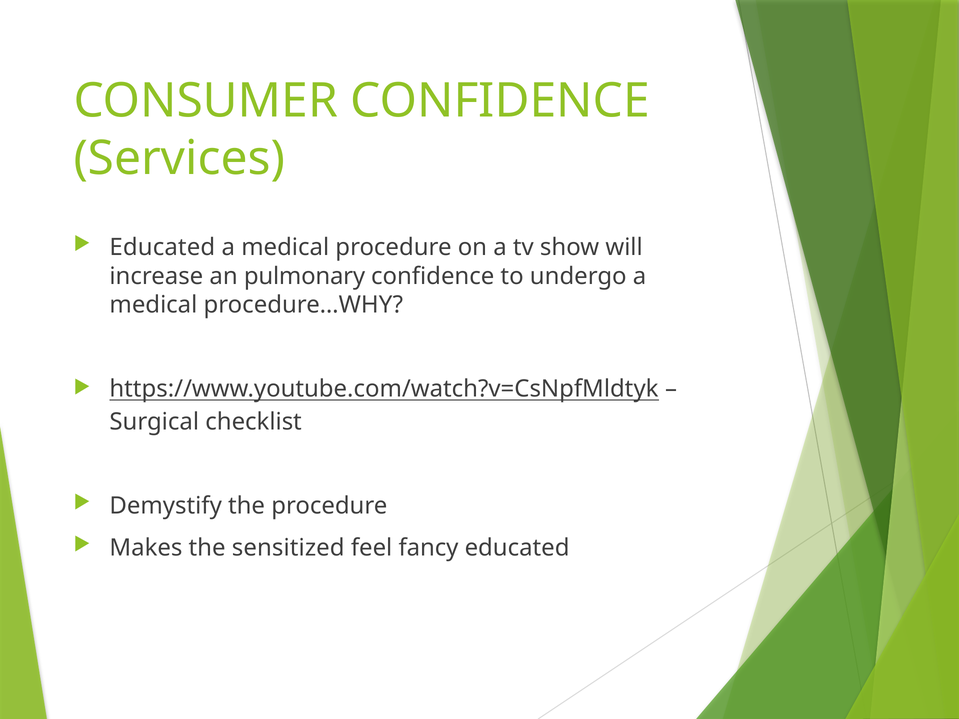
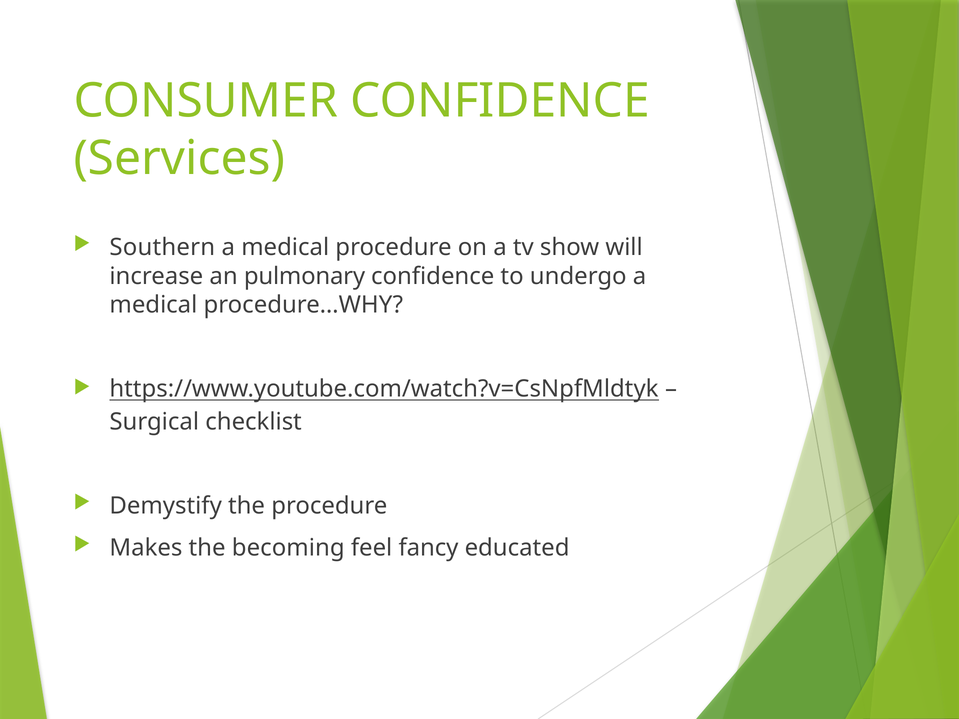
Educated at (162, 247): Educated -> Southern
sensitized: sensitized -> becoming
